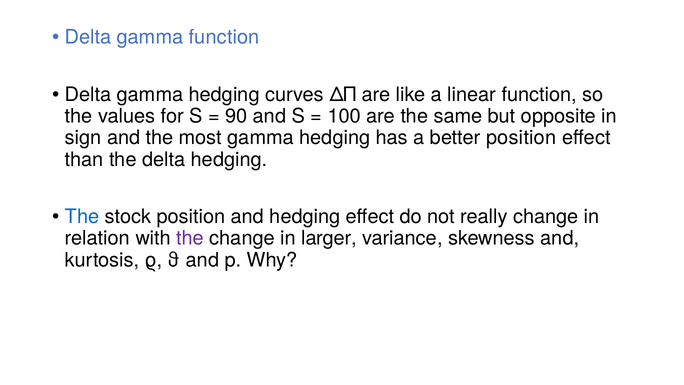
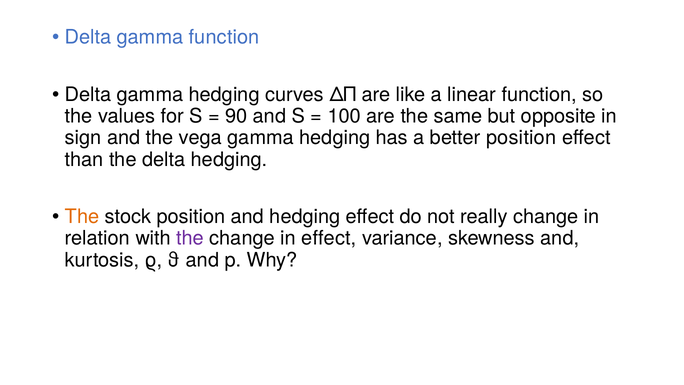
most: most -> vega
The at (82, 217) colour: blue -> orange
in larger: larger -> effect
